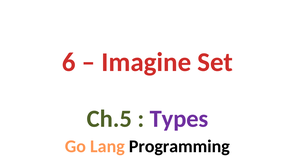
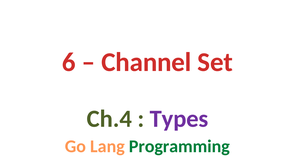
Imagine: Imagine -> Channel
Ch.5: Ch.5 -> Ch.4
Programming colour: black -> green
